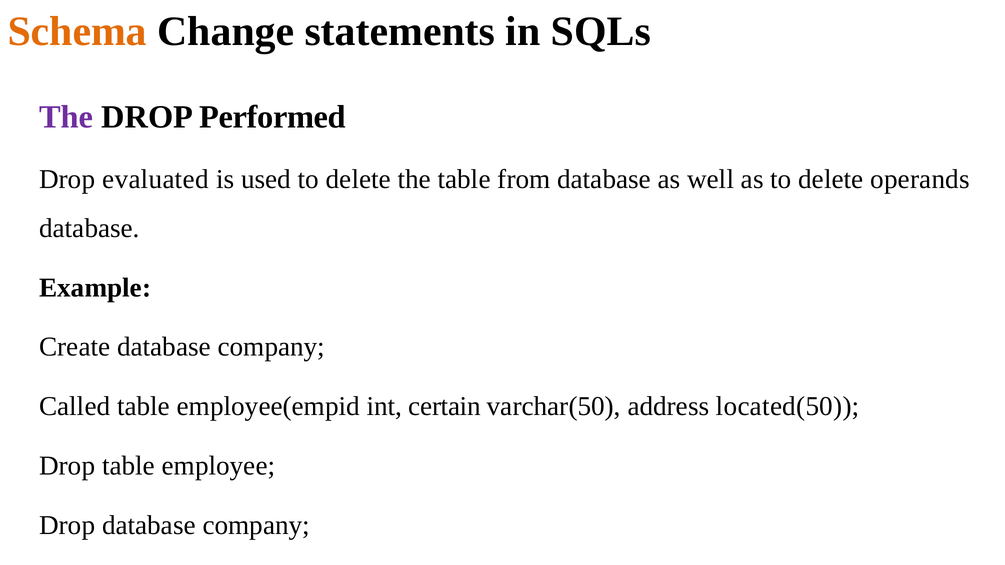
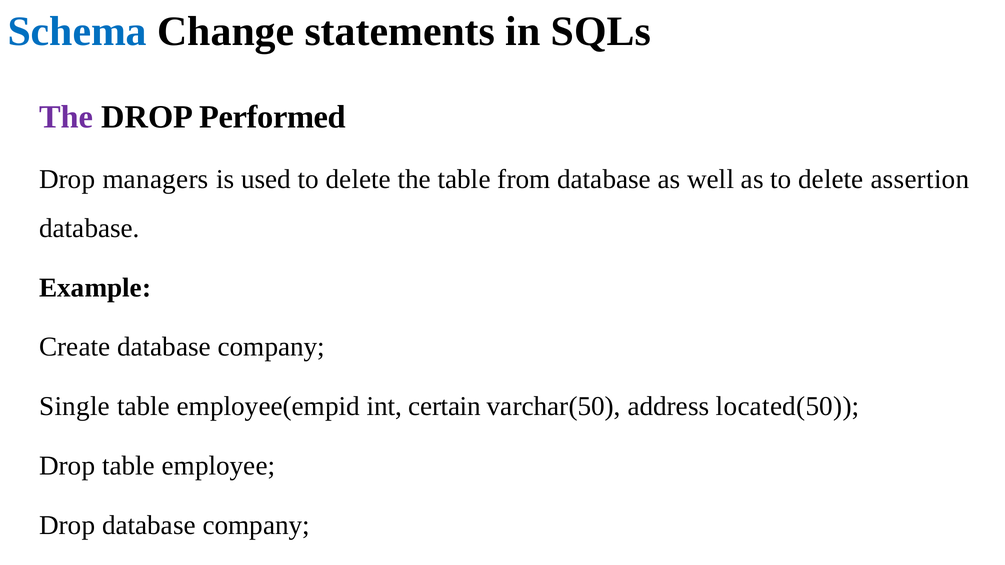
Schema colour: orange -> blue
evaluated: evaluated -> managers
operands: operands -> assertion
Called: Called -> Single
